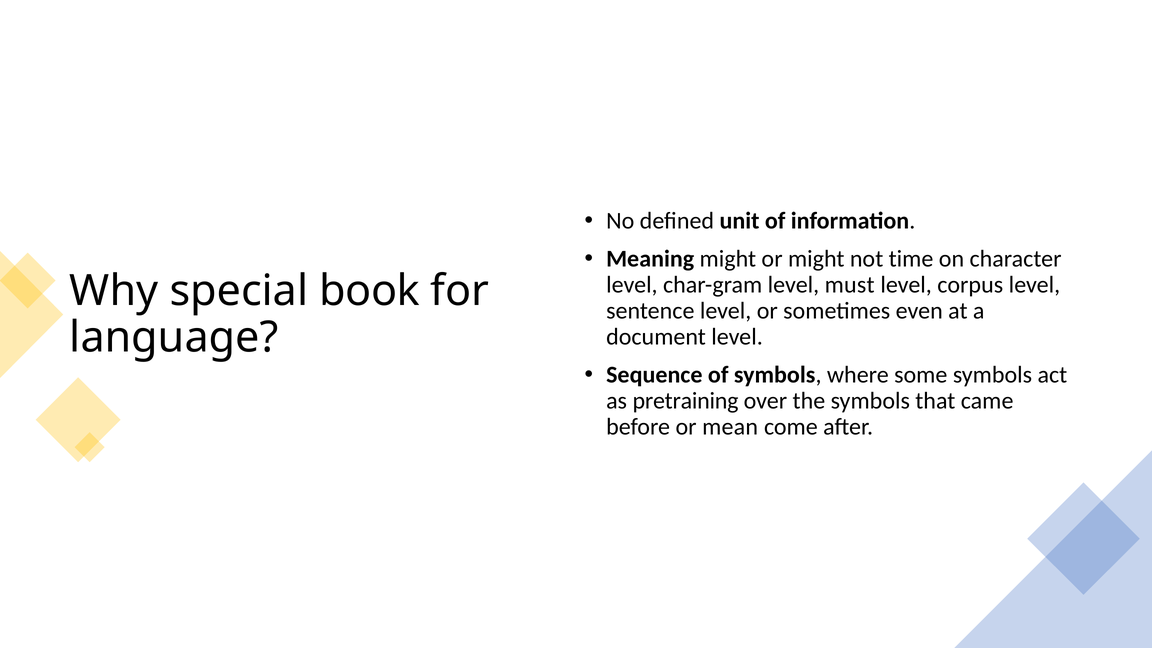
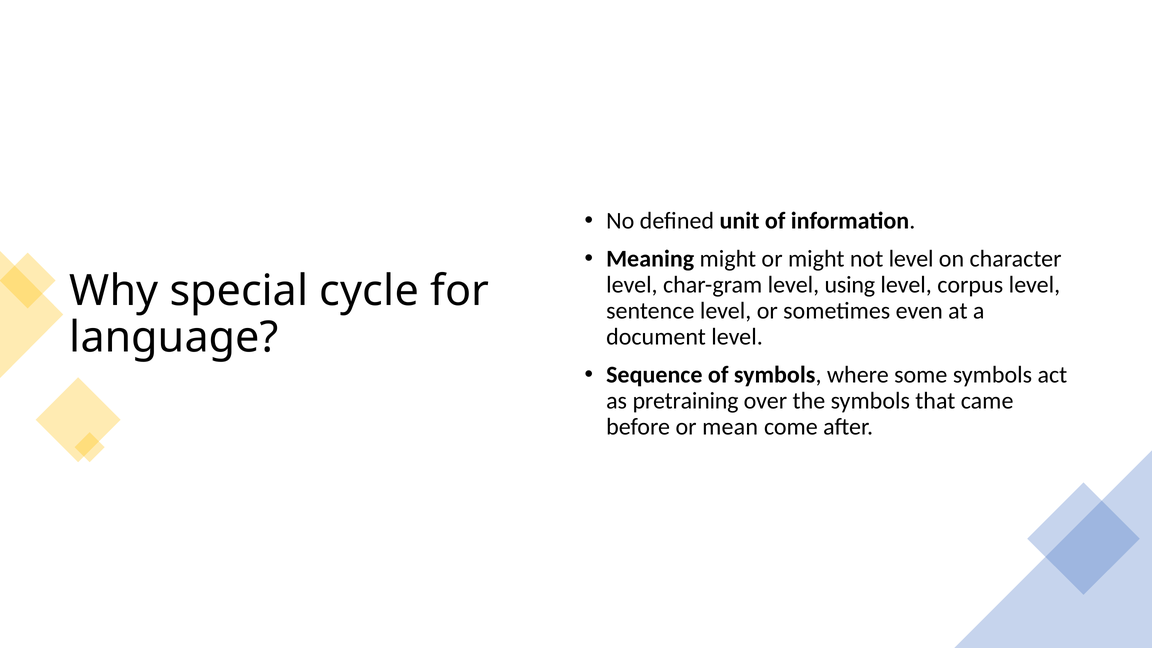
not time: time -> level
must: must -> using
book: book -> cycle
